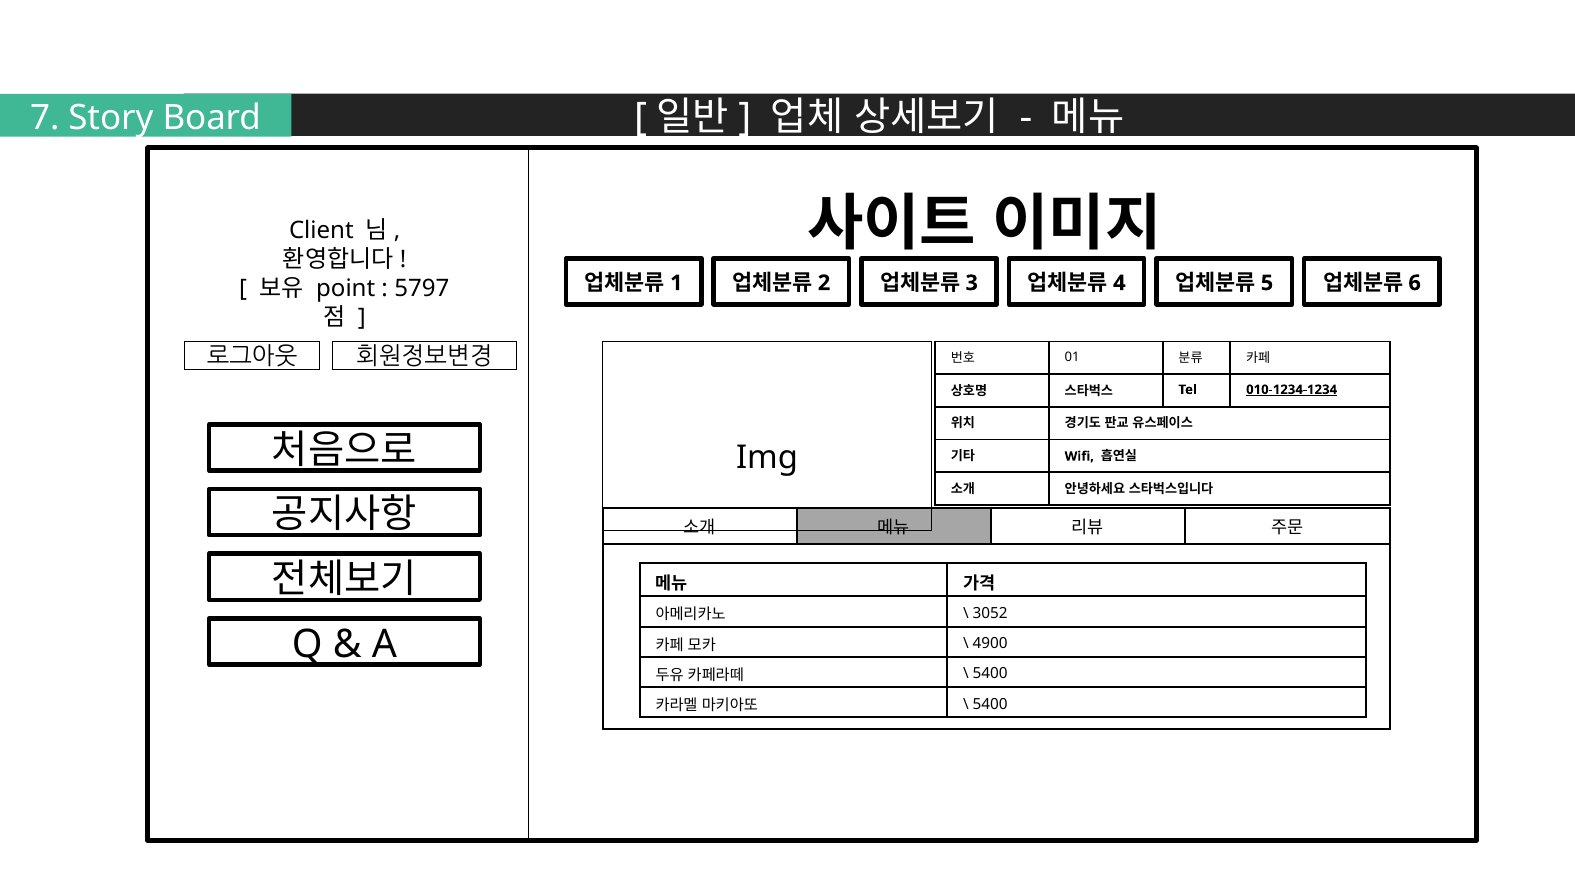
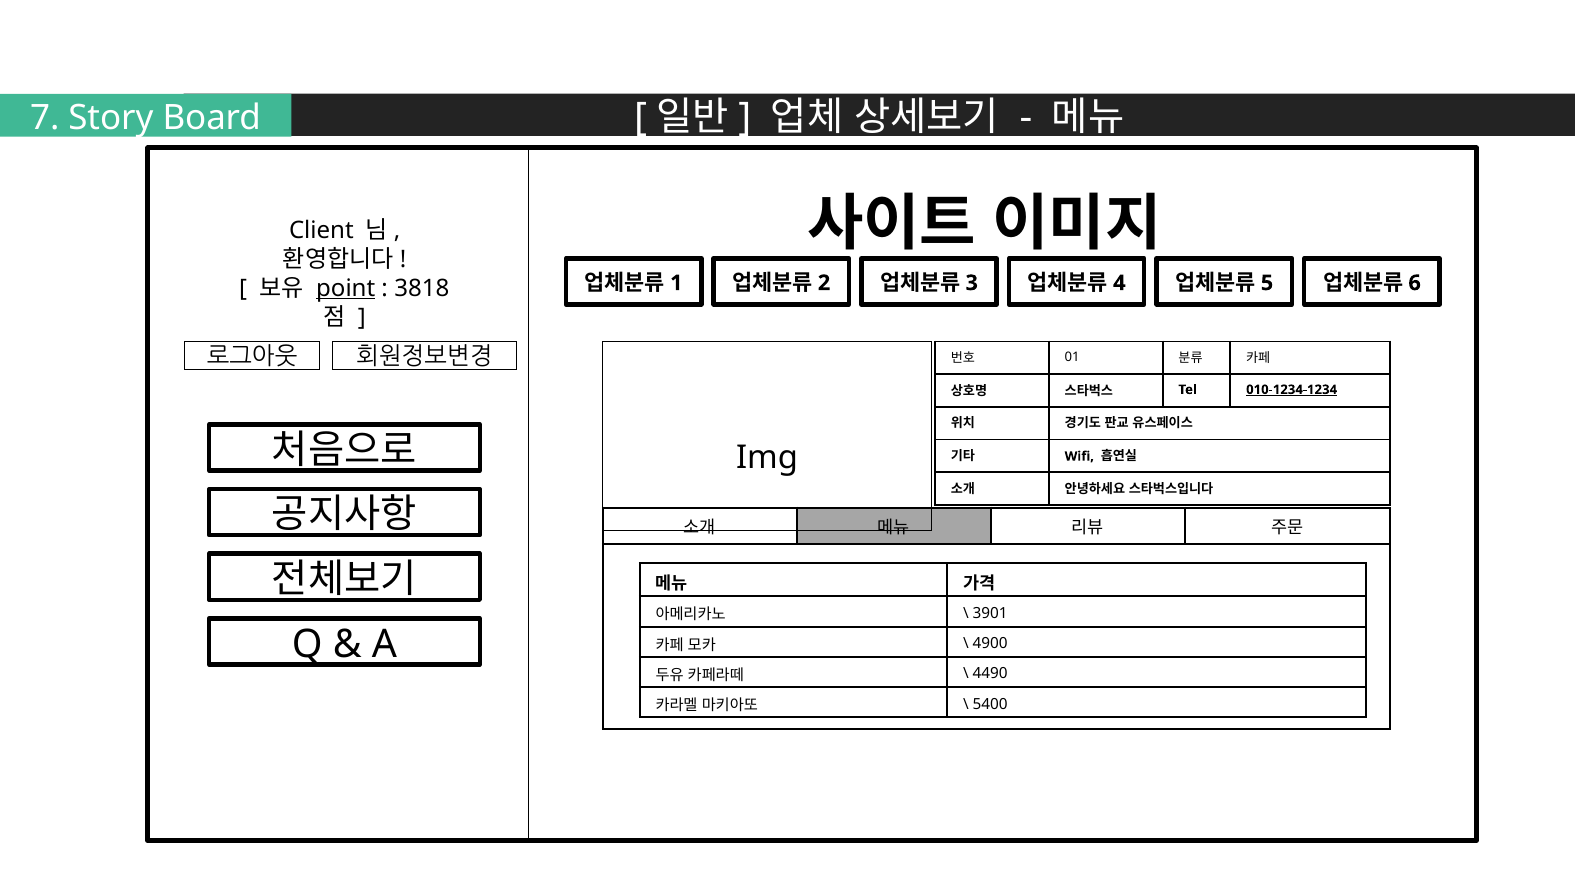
point underline: none -> present
5797: 5797 -> 3818
3052: 3052 -> 3901
5400 at (990, 674): 5400 -> 4490
